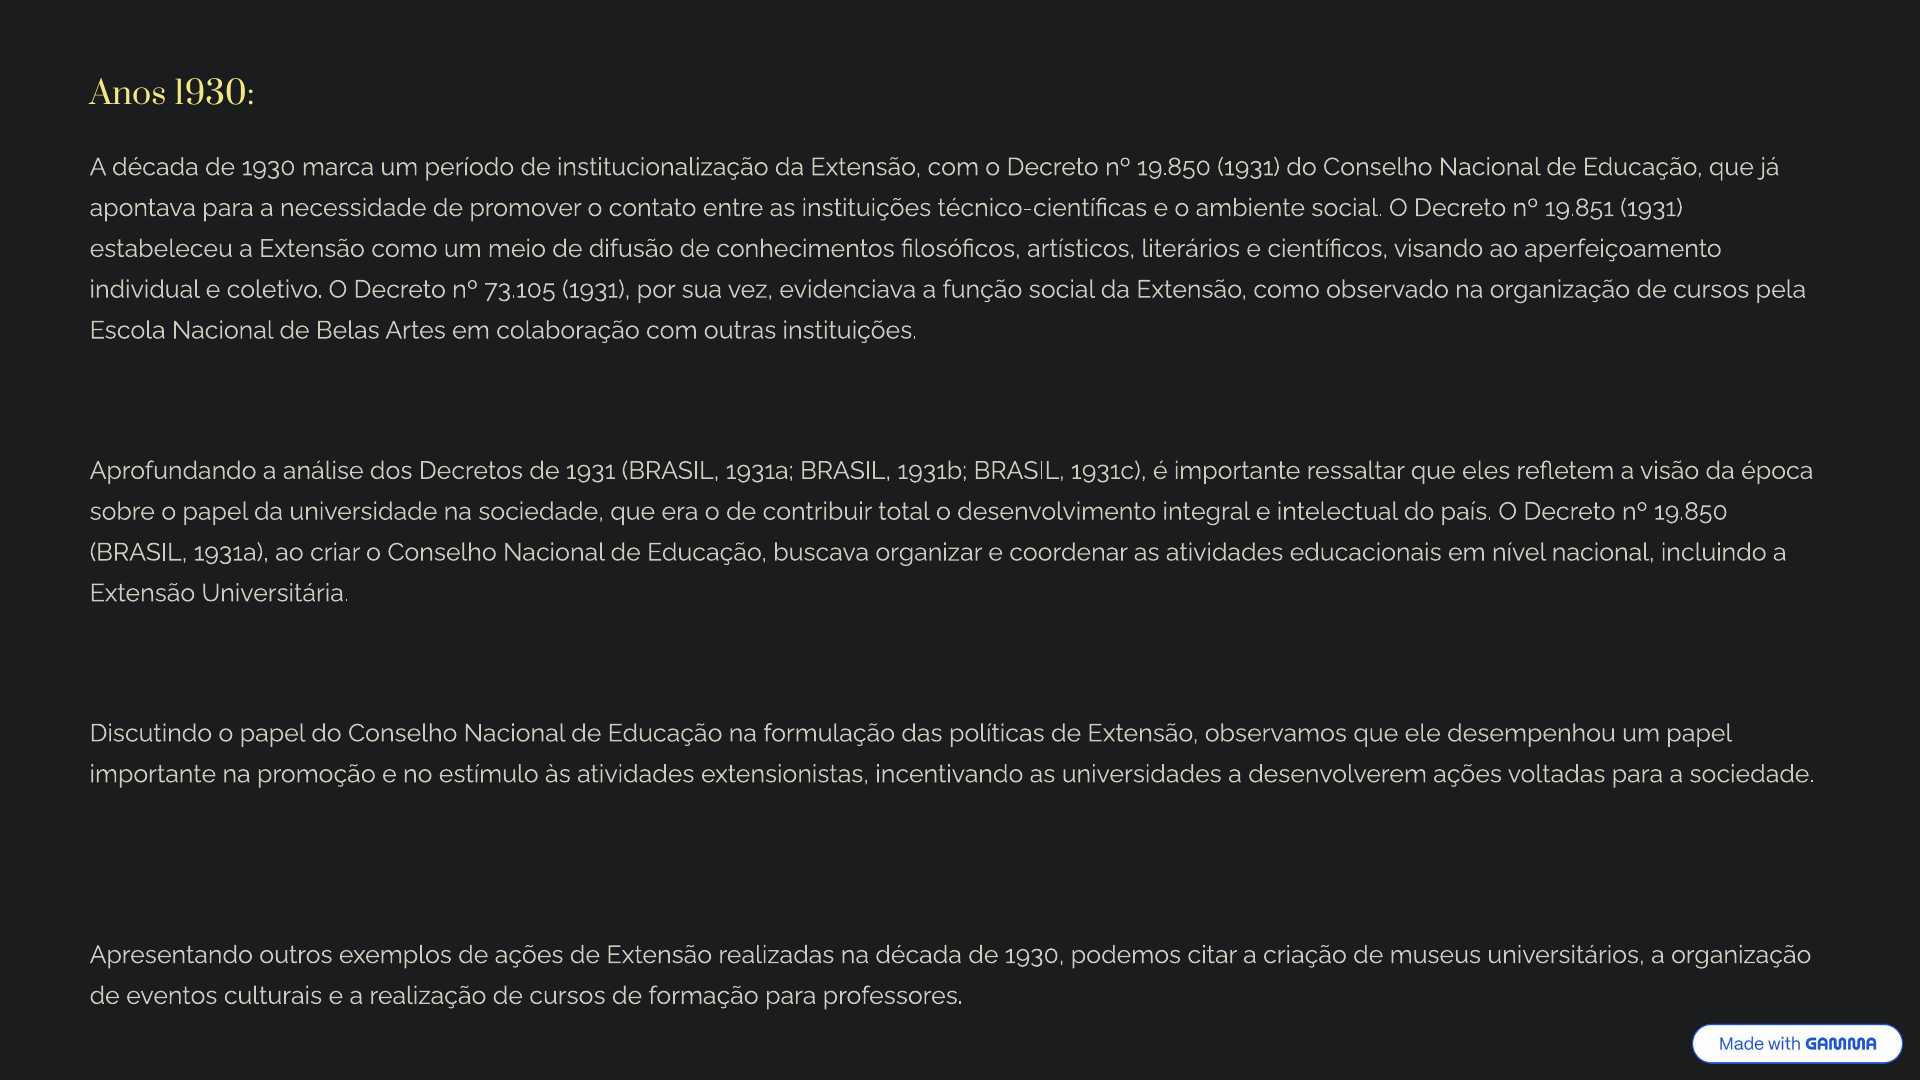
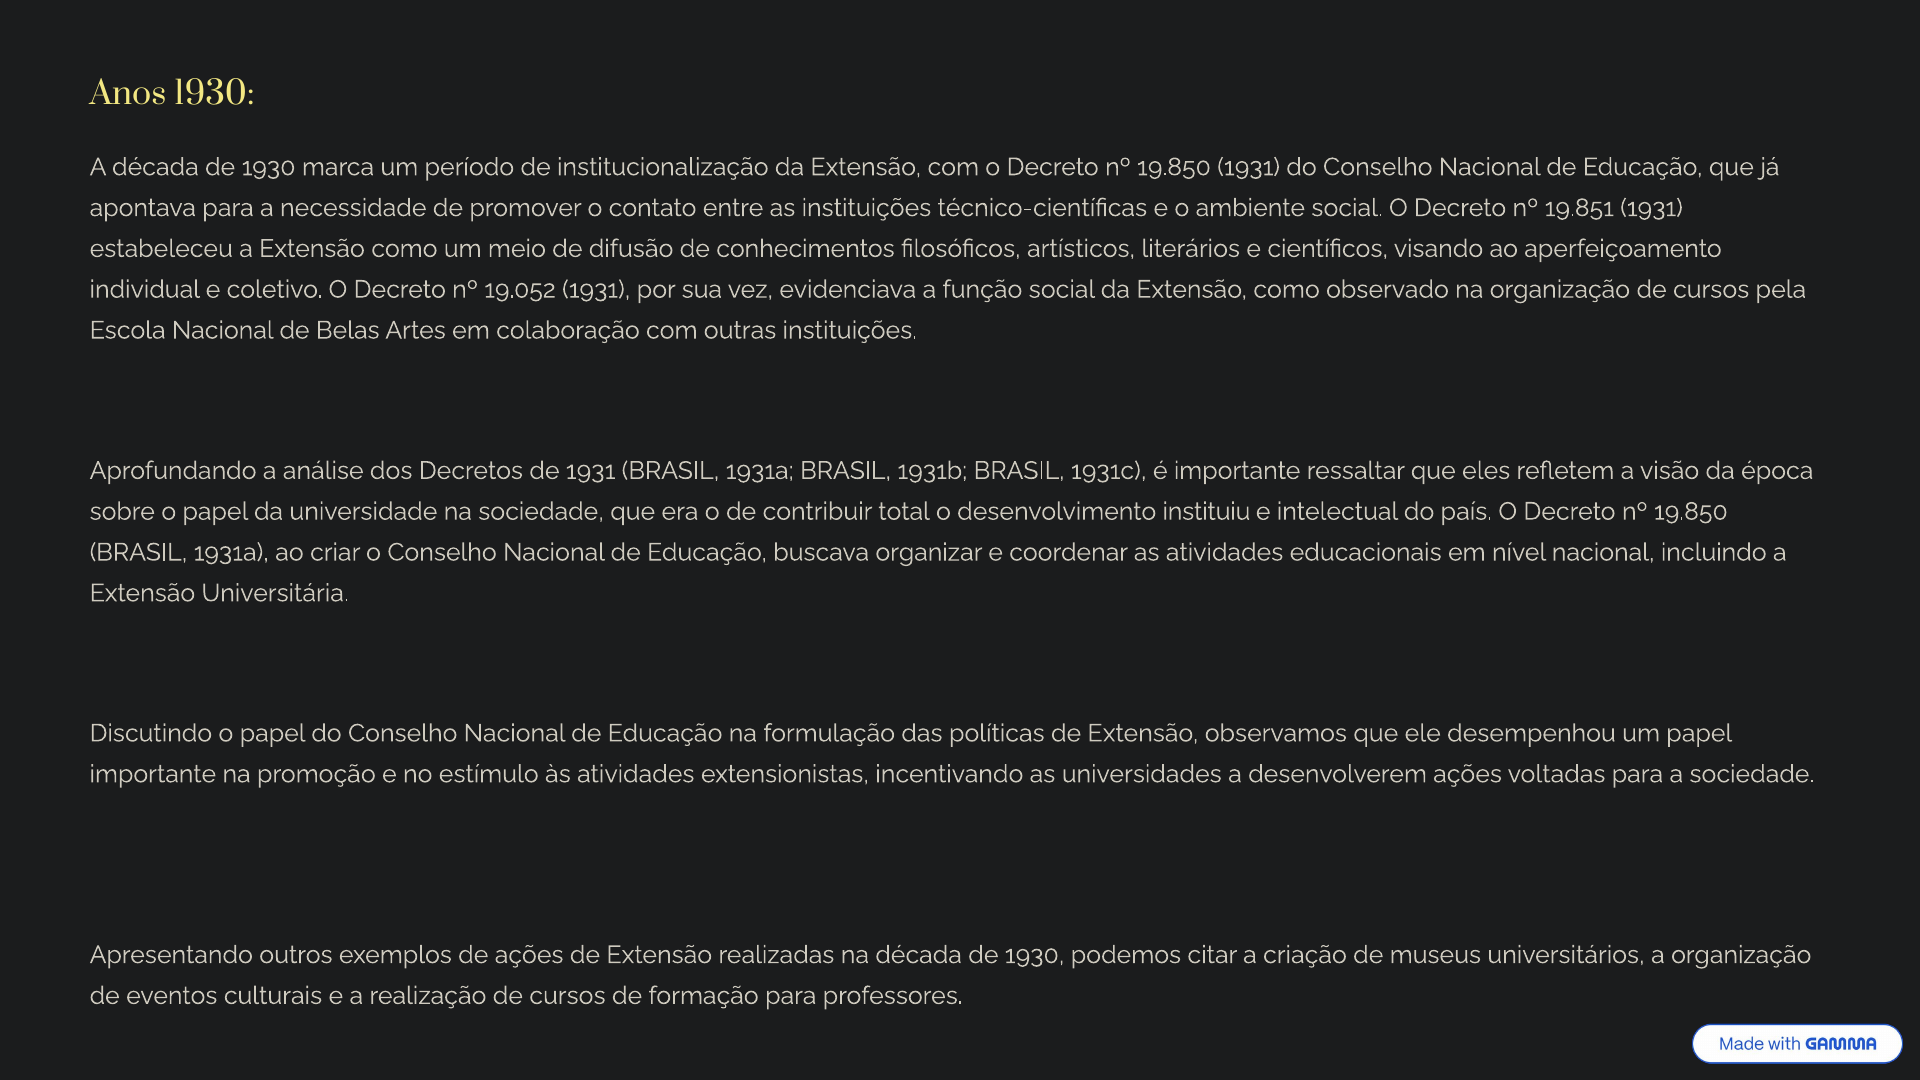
73.105: 73.105 -> 19.052
integral: integral -> instituiu
